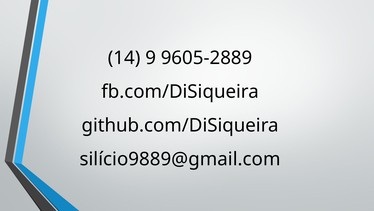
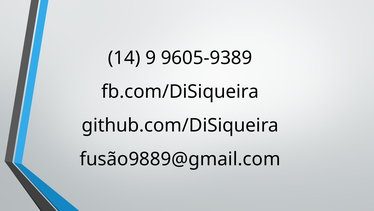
9605-2889: 9605-2889 -> 9605-9389
silício9889@gmail.com: silício9889@gmail.com -> fusão9889@gmail.com
